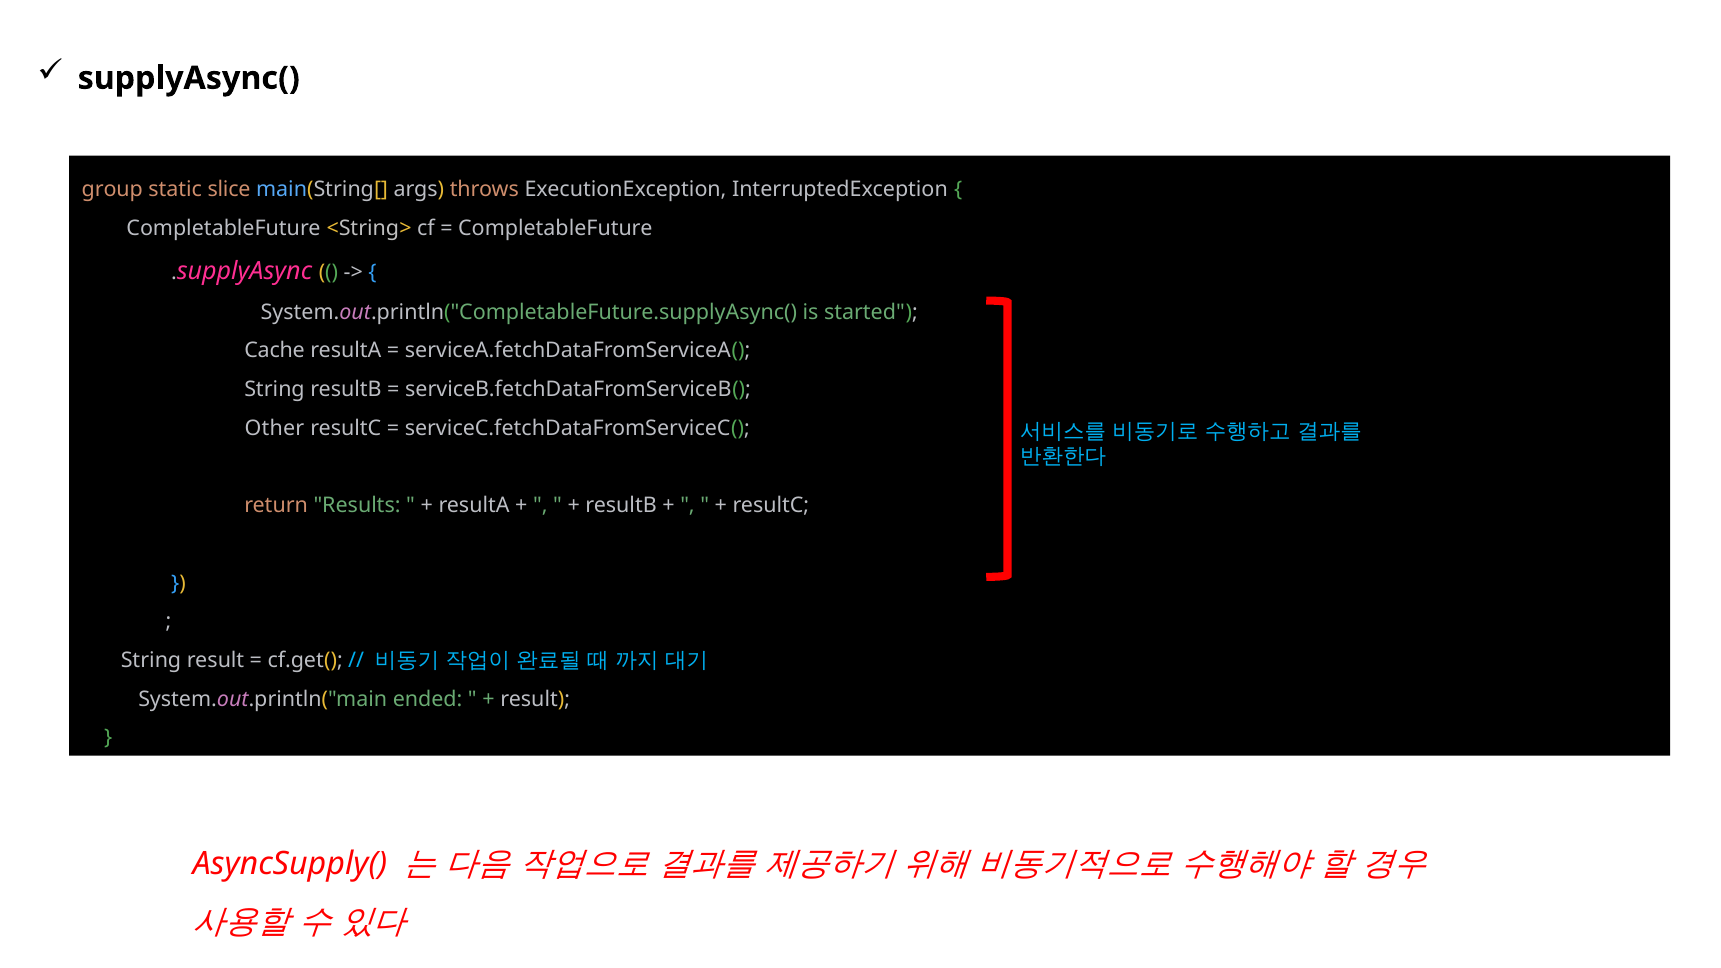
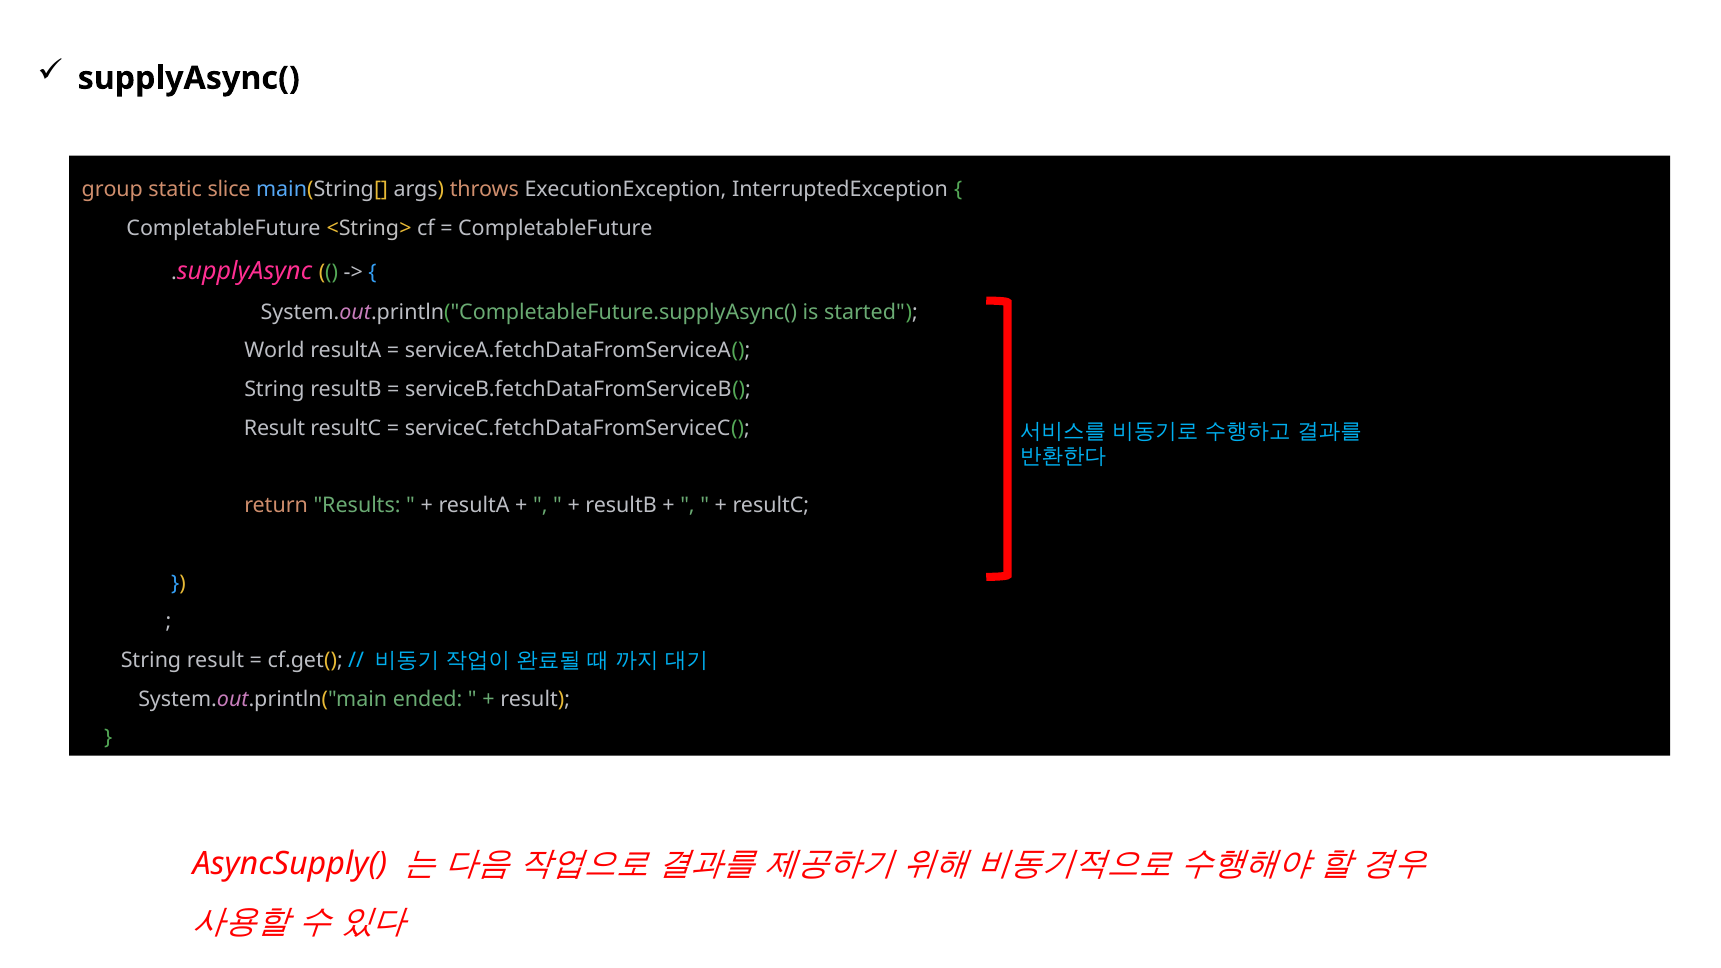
Cache: Cache -> World
Other at (274, 428): Other -> Result
